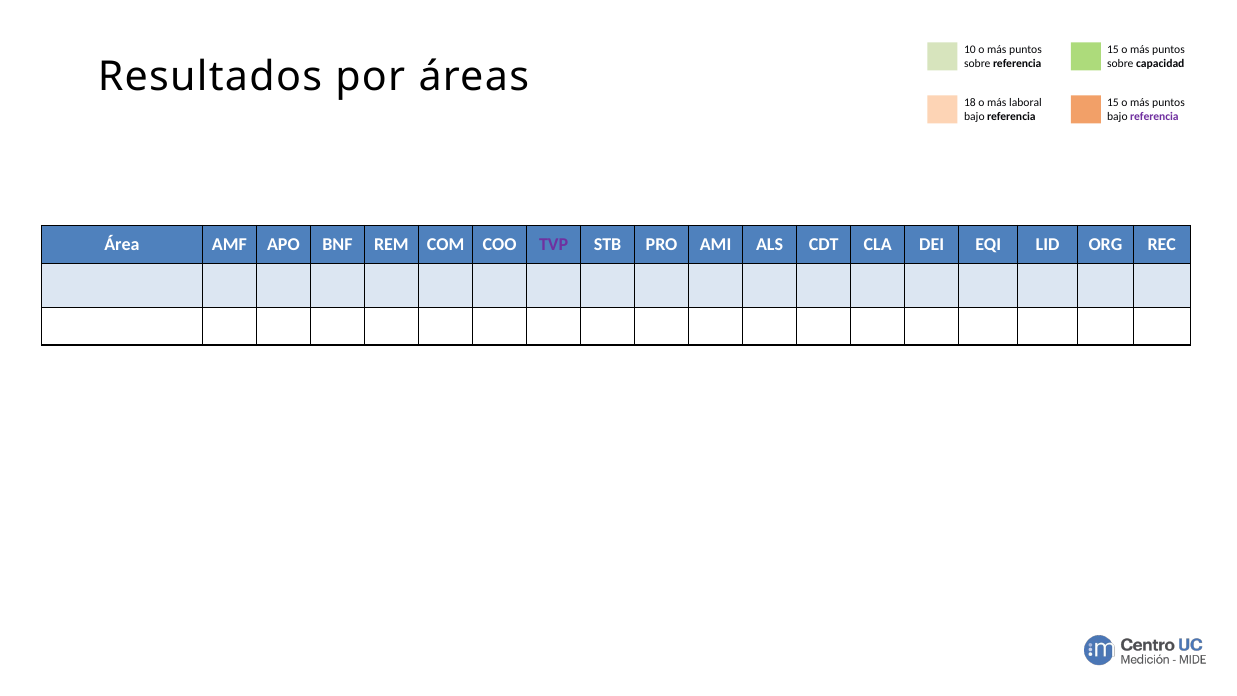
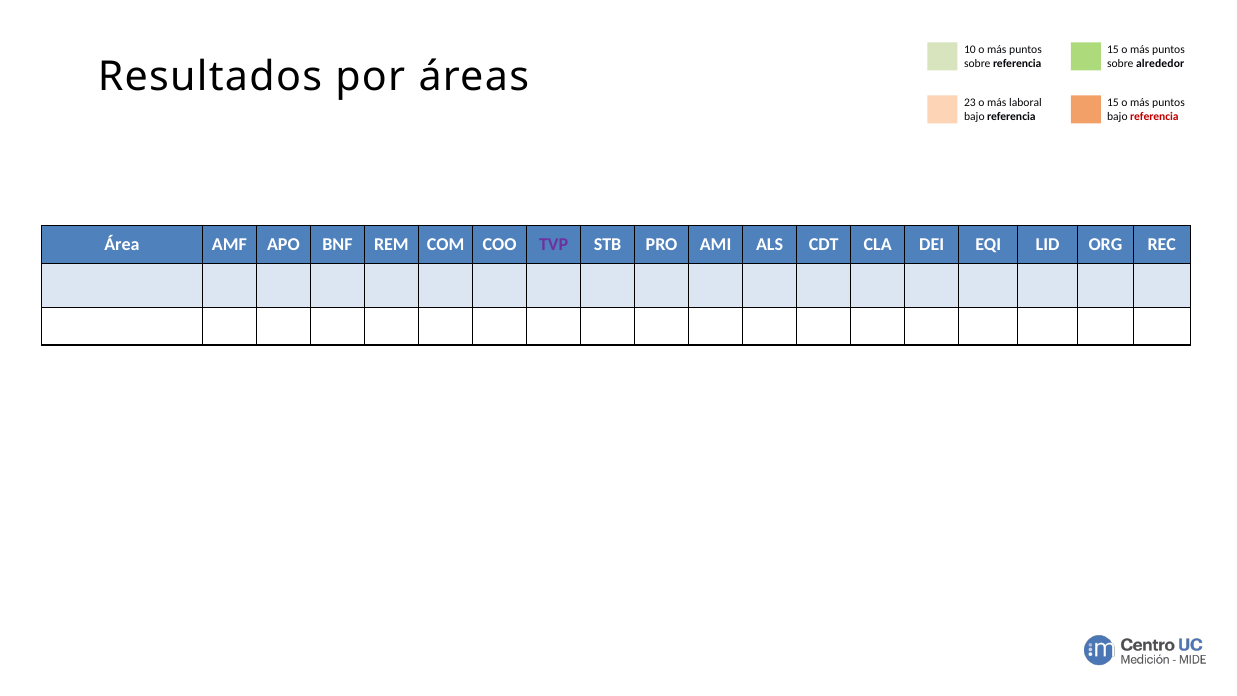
capacidad: capacidad -> alrededor
18: 18 -> 23
referencia at (1154, 117) colour: purple -> red
